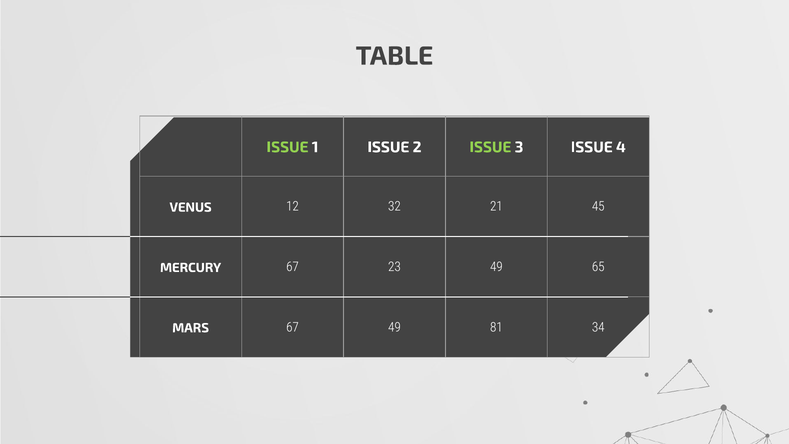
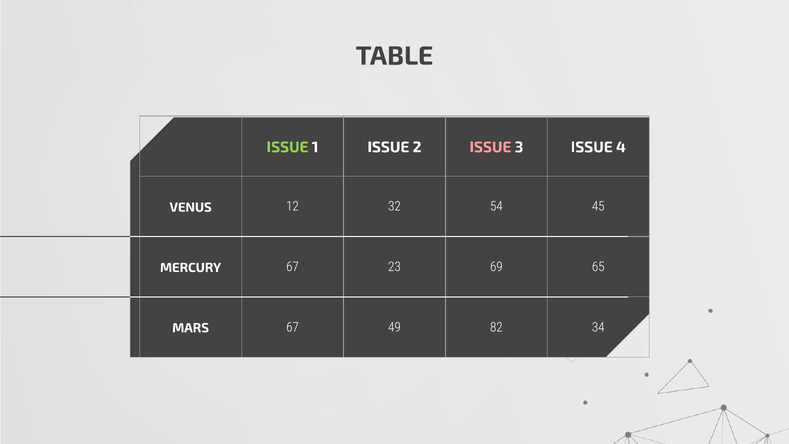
ISSUE at (490, 147) colour: light green -> pink
21: 21 -> 54
23 49: 49 -> 69
81: 81 -> 82
